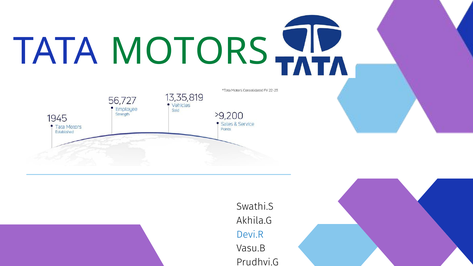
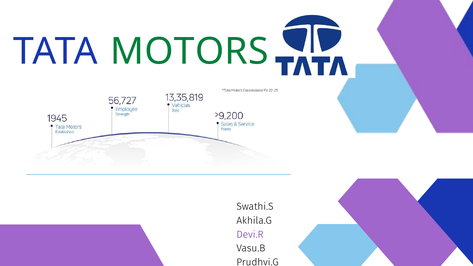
Devi.R colour: blue -> purple
